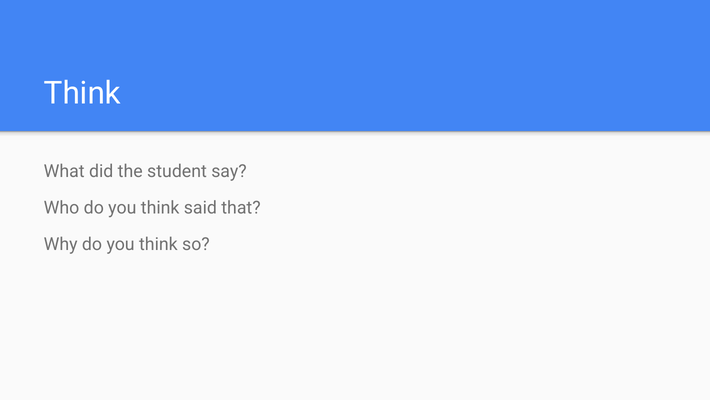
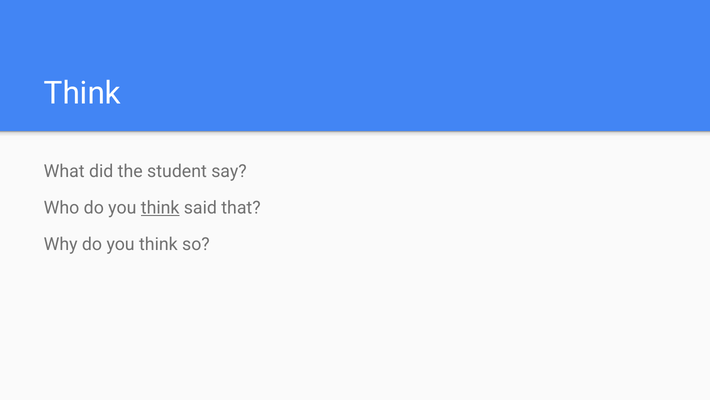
think at (160, 208) underline: none -> present
